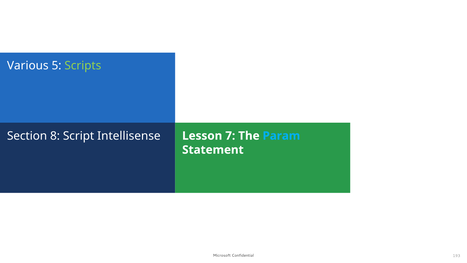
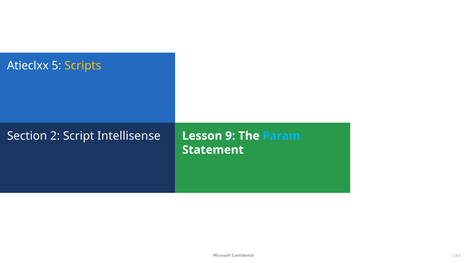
Various: Various -> Atieclxx
Scripts colour: light green -> yellow
8: 8 -> 2
7: 7 -> 9
